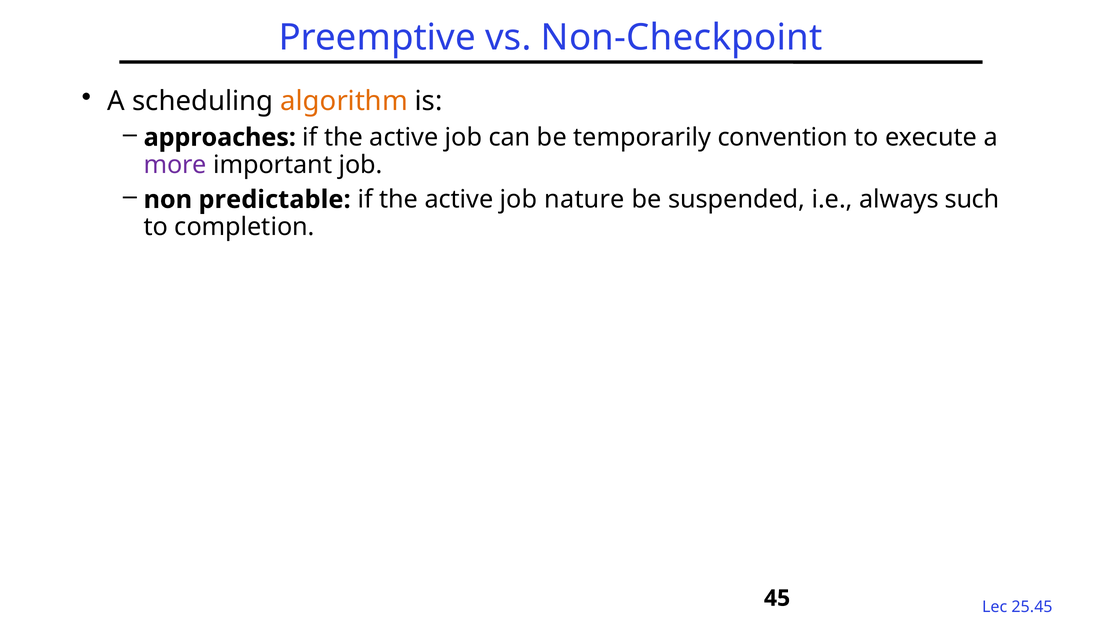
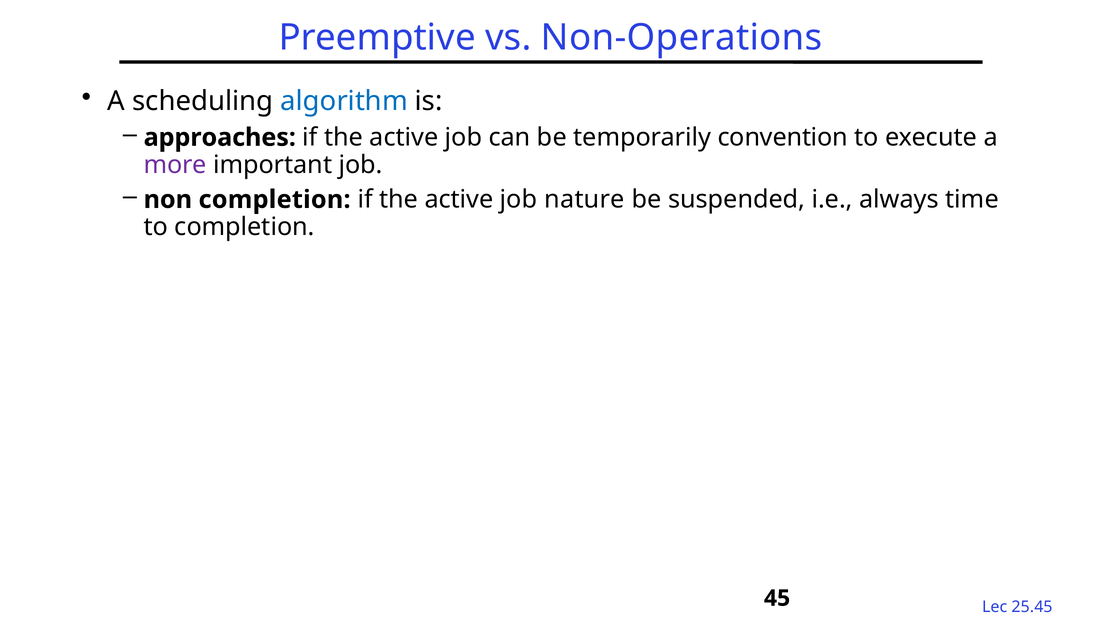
Non-Checkpoint: Non-Checkpoint -> Non-Operations
algorithm colour: orange -> blue
non predictable: predictable -> completion
such: such -> time
